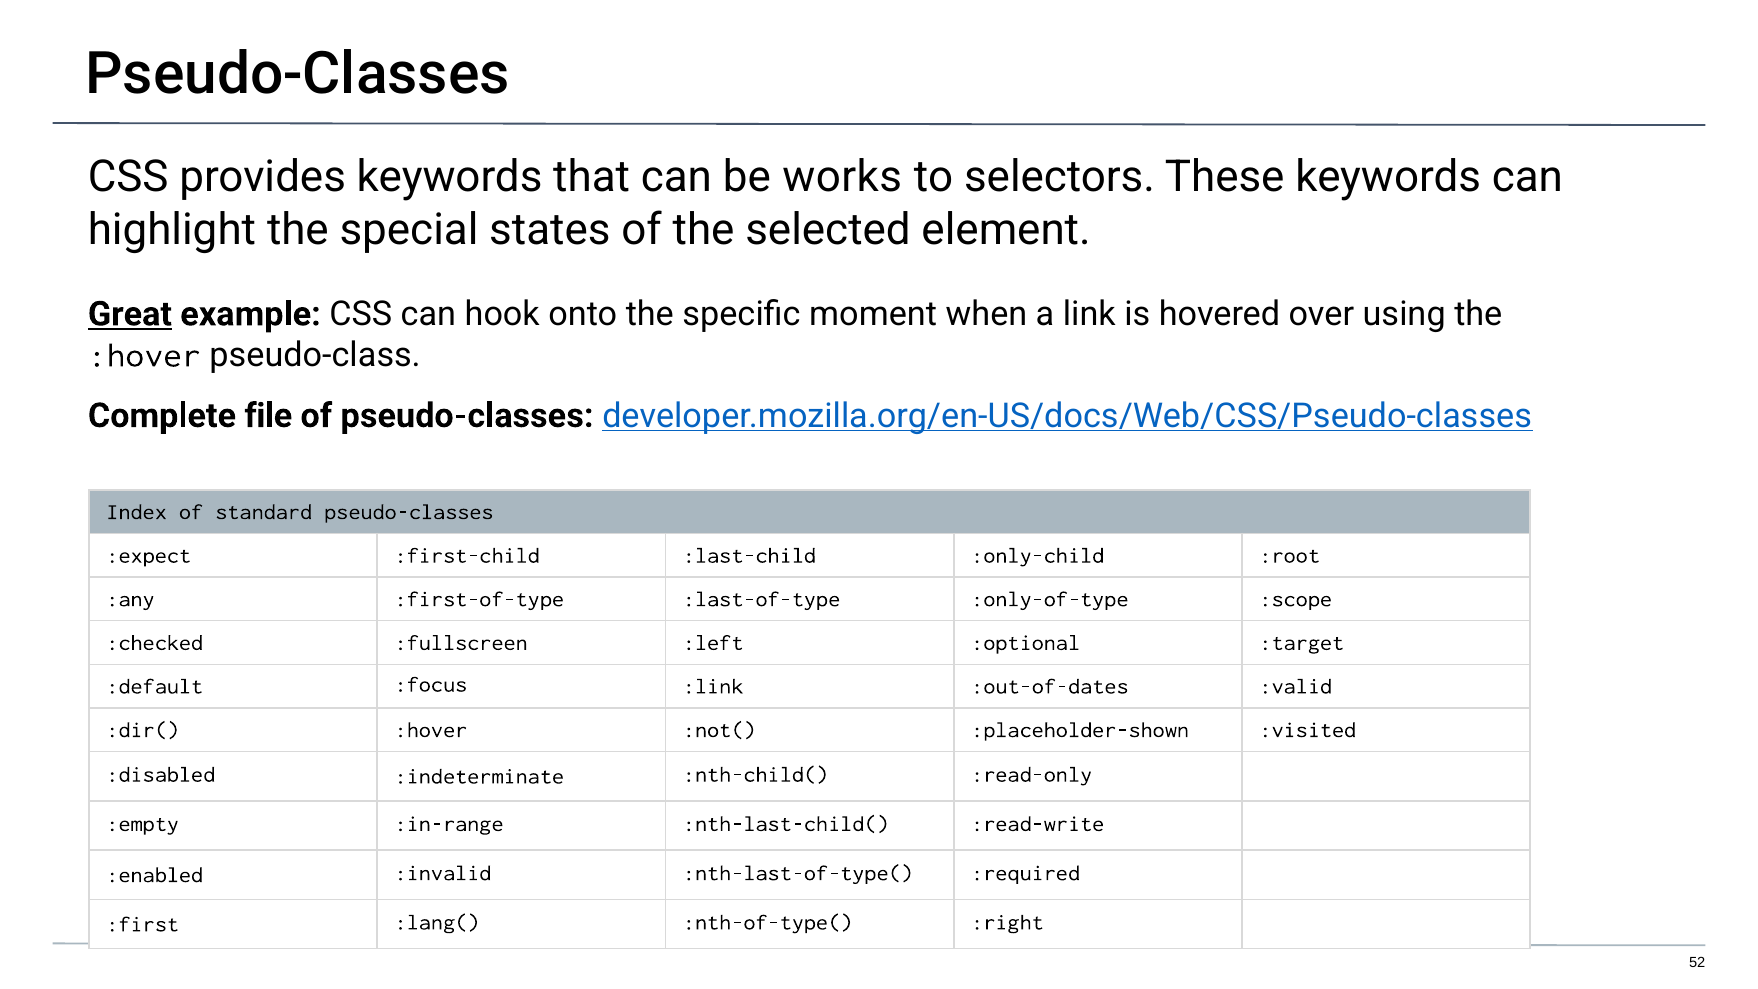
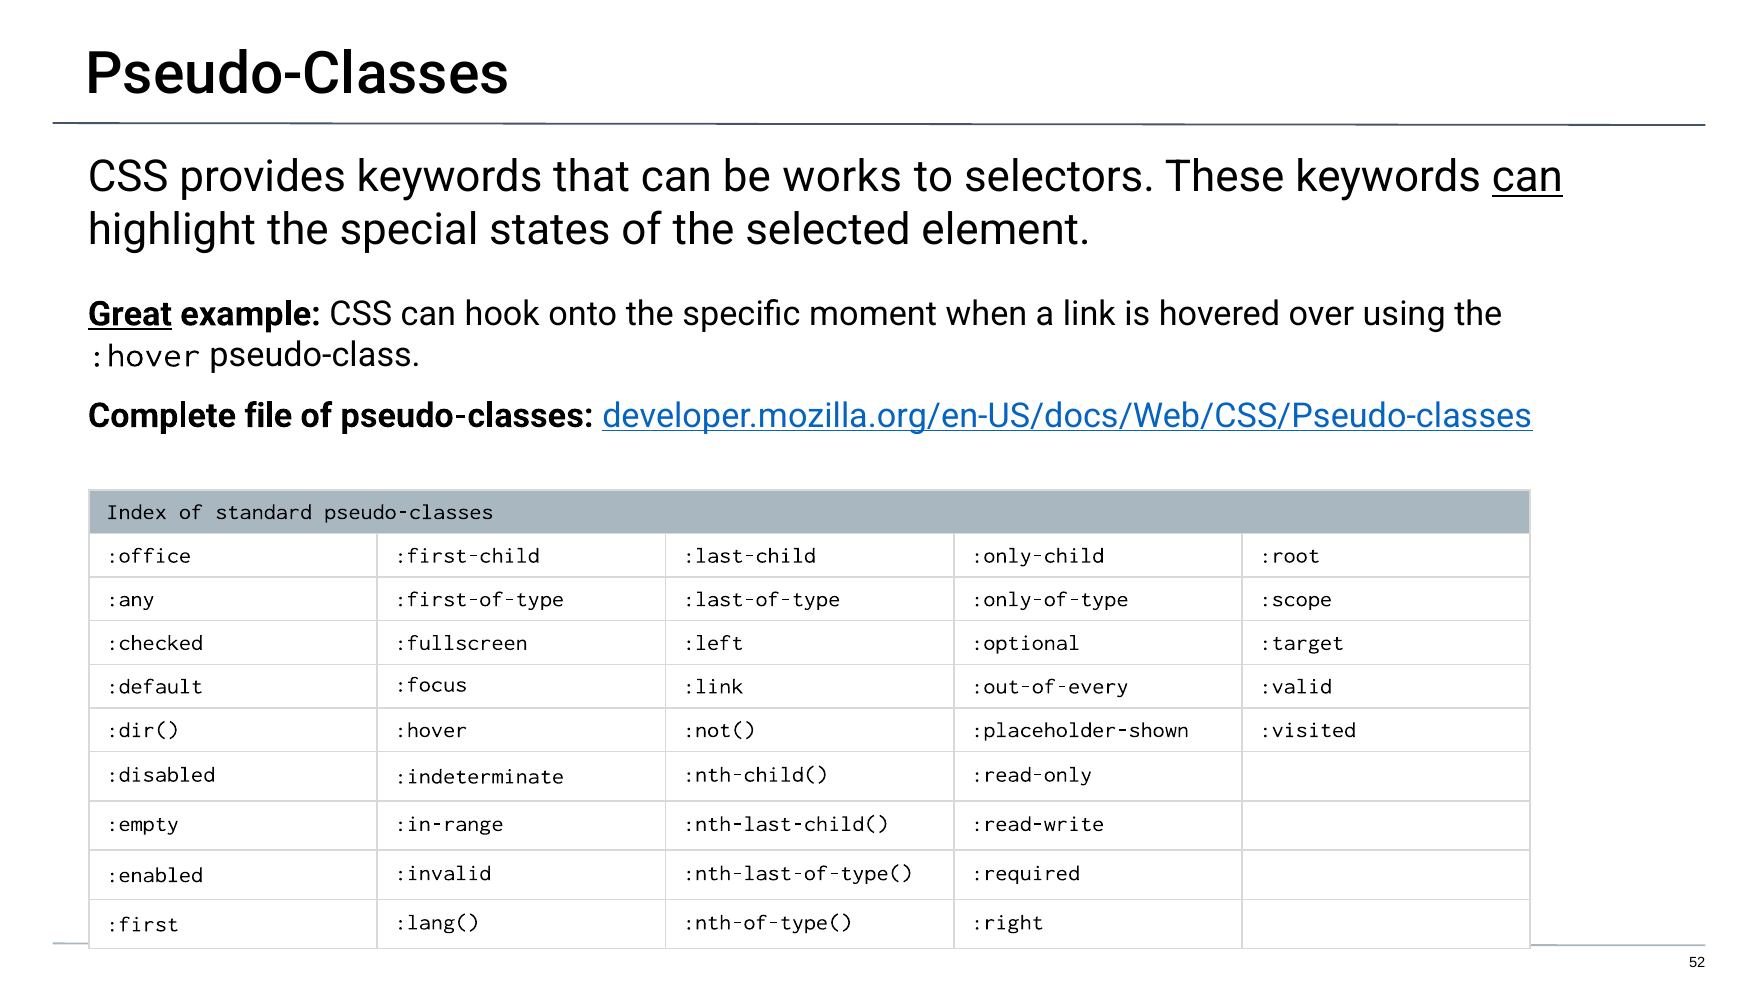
can at (1527, 177) underline: none -> present
:expect: :expect -> :office
:out-of-dates: :out-of-dates -> :out-of-every
